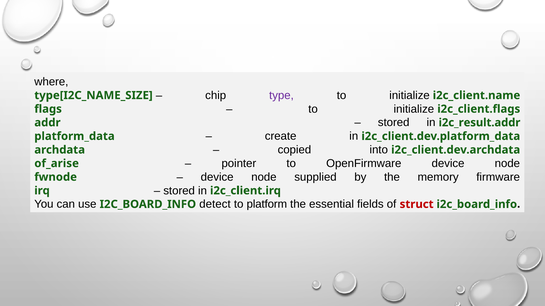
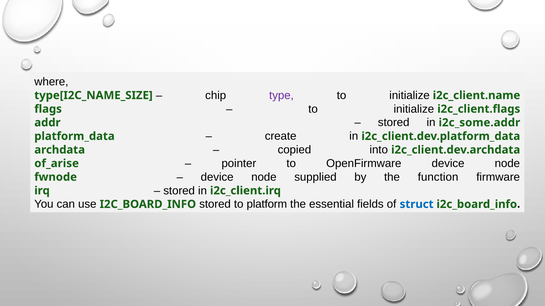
i2c_result.addr: i2c_result.addr -> i2c_some.addr
memory: memory -> function
I2C_BOARD_INFO detect: detect -> stored
struct colour: red -> blue
